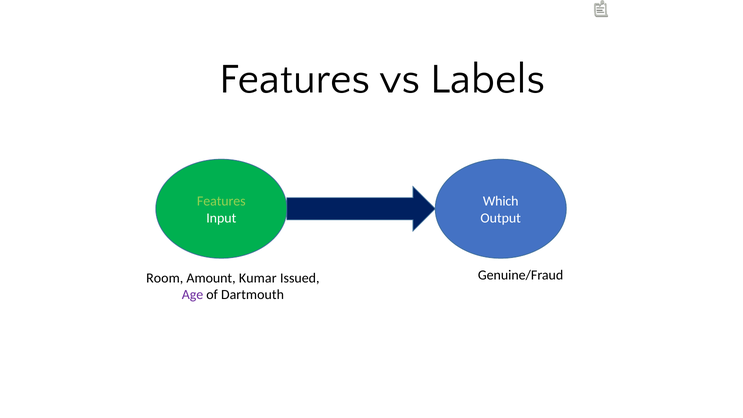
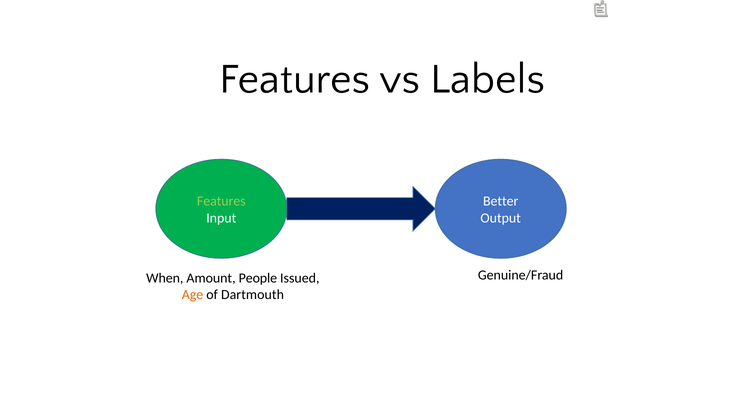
Which: Which -> Better
Room: Room -> When
Kumar: Kumar -> People
Age colour: purple -> orange
